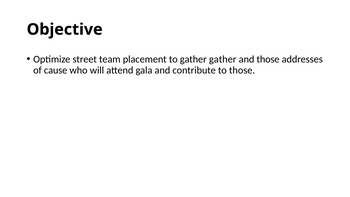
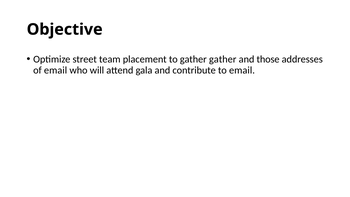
of cause: cause -> email
to those: those -> email
